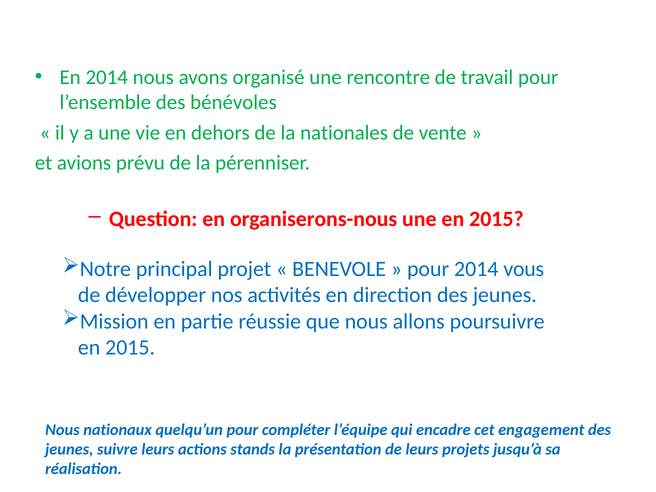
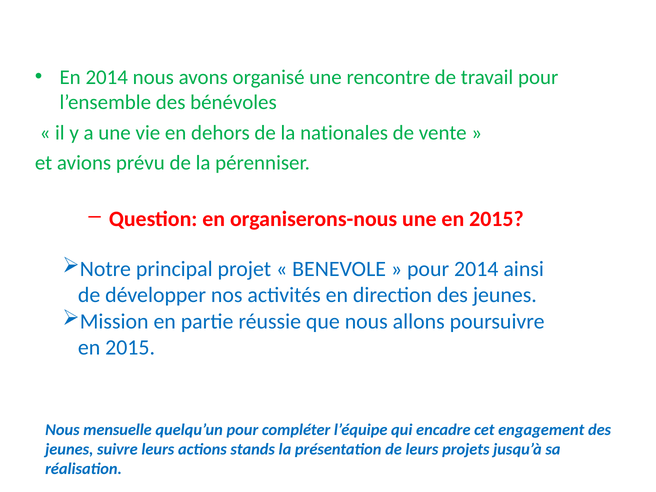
vous: vous -> ainsi
nationaux: nationaux -> mensuelle
